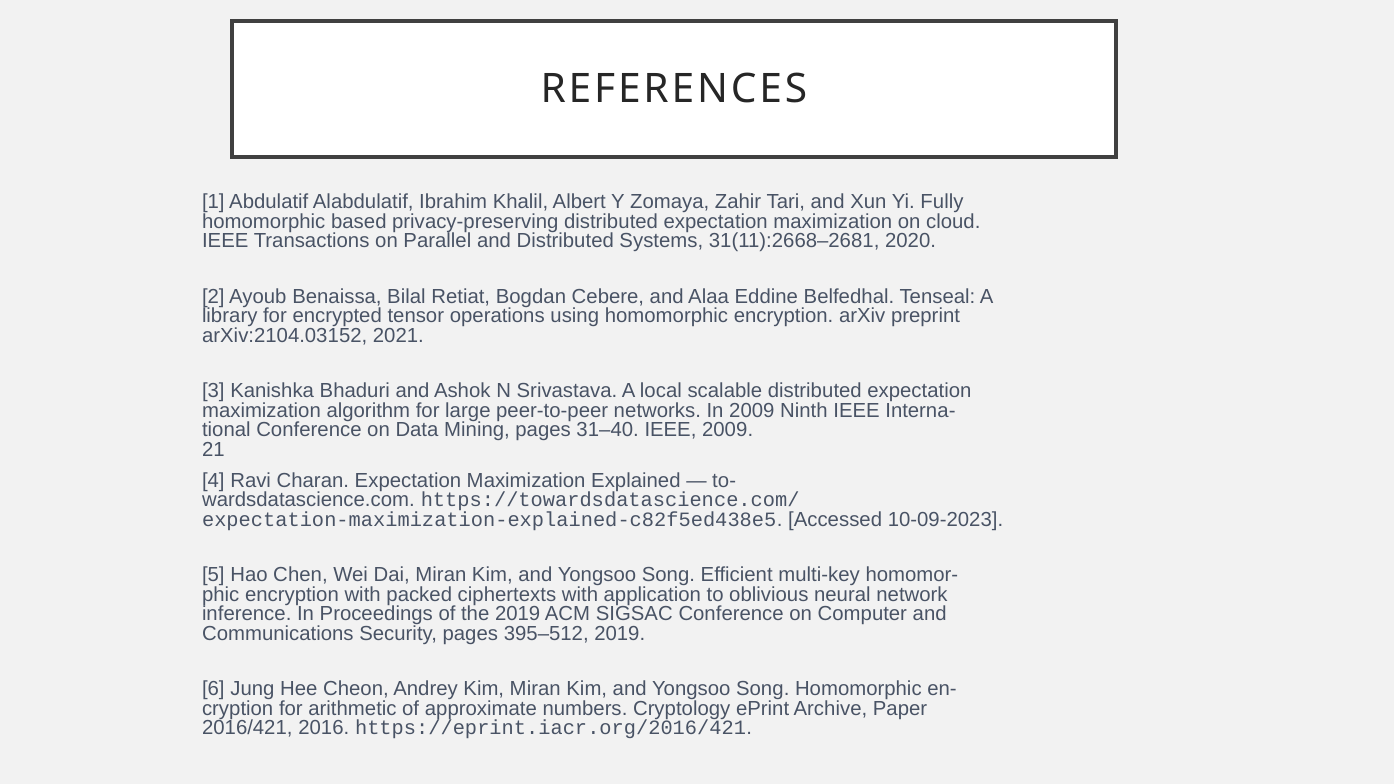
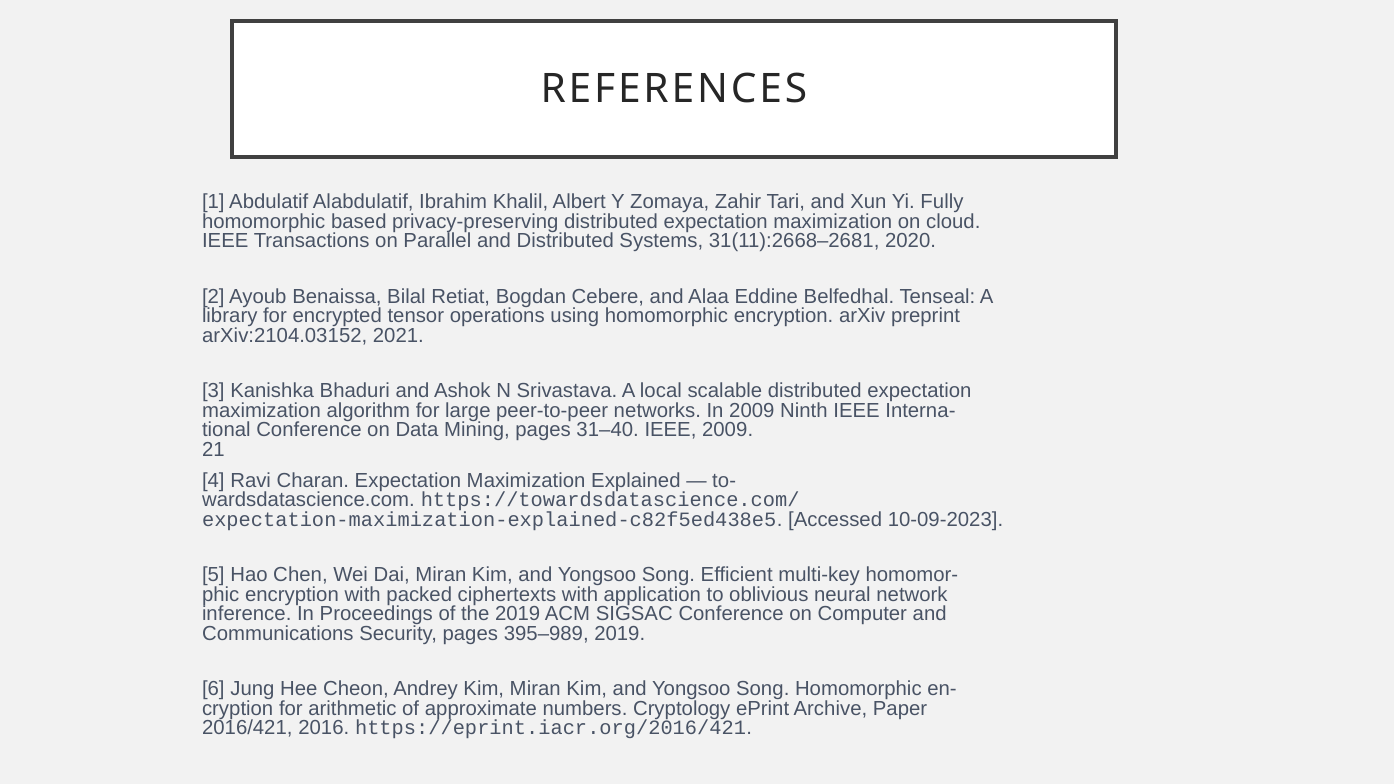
395–512: 395–512 -> 395–989
